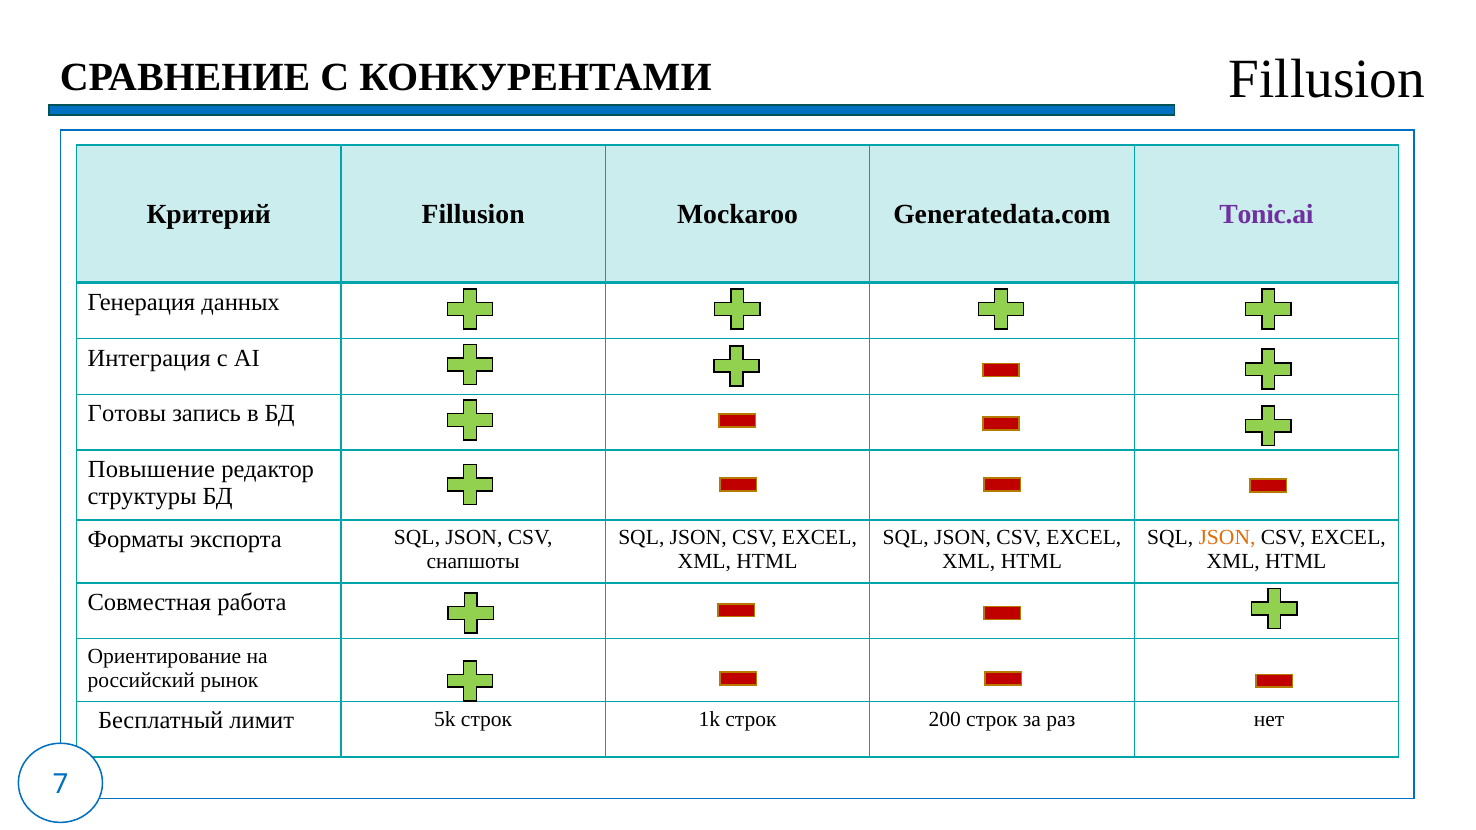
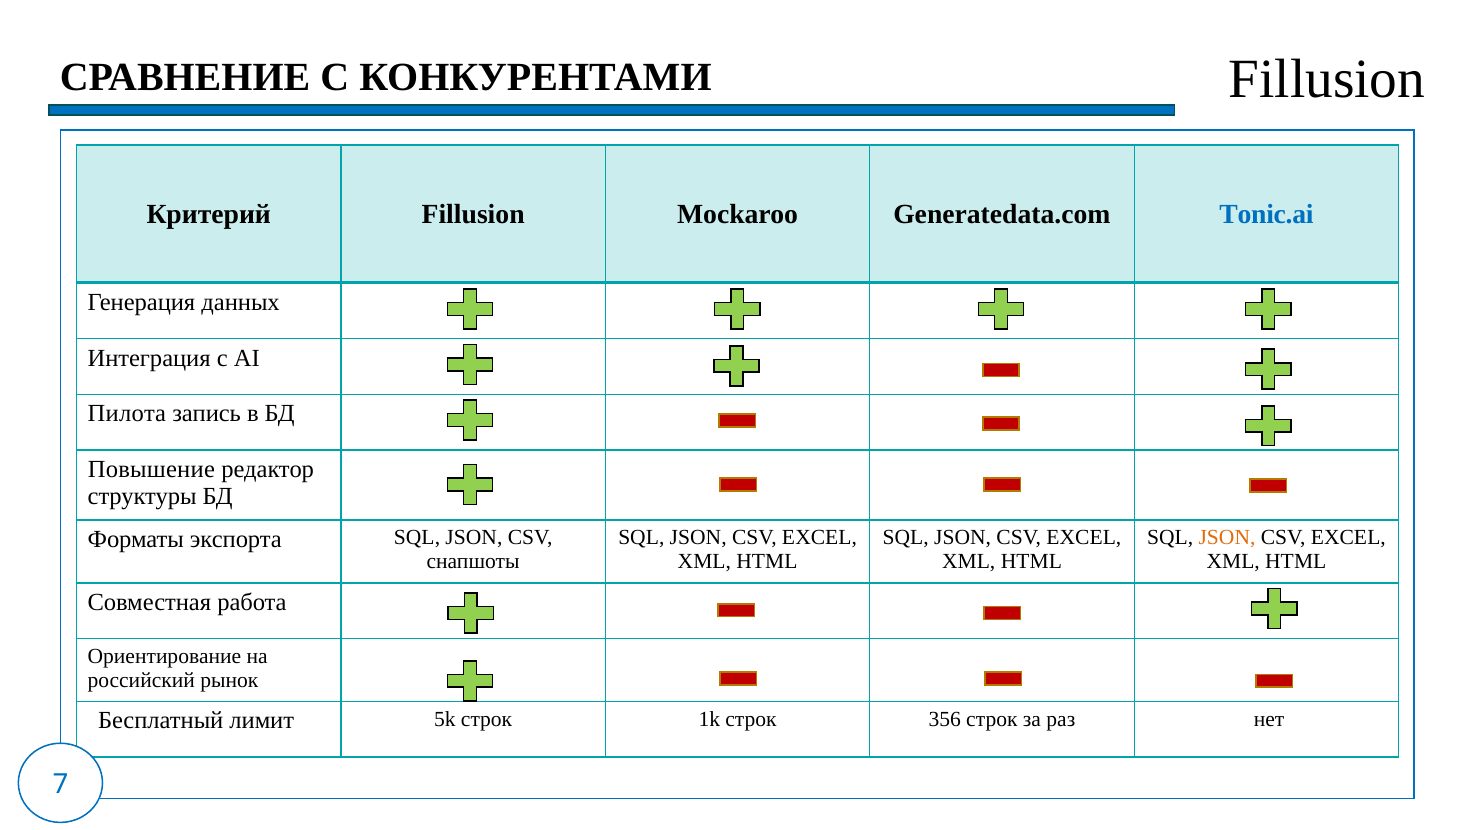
Tonic.ai colour: purple -> blue
Готовы: Готовы -> Пилота
200: 200 -> 356
